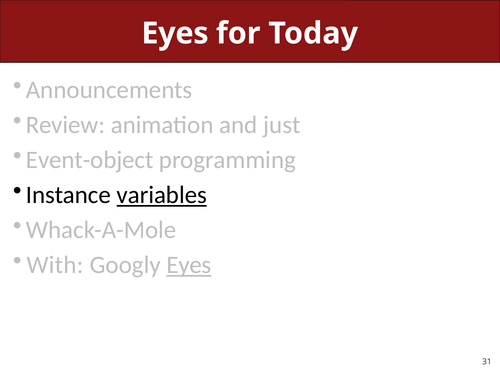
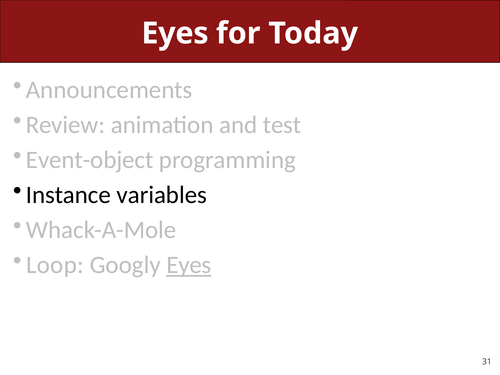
just: just -> test
variables underline: present -> none
With: With -> Loop
